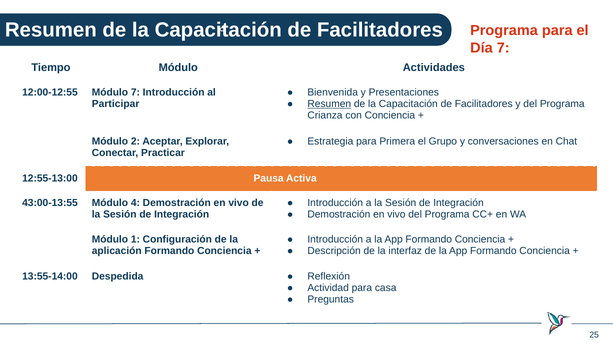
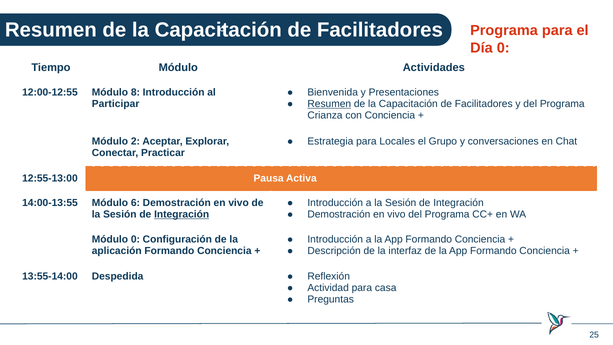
Día 7: 7 -> 0
Módulo 7: 7 -> 8
Primera: Primera -> Locales
43:00-13:55: 43:00-13:55 -> 14:00-13:55
4: 4 -> 6
Integración at (182, 214) underline: none -> present
Módulo 1: 1 -> 0
